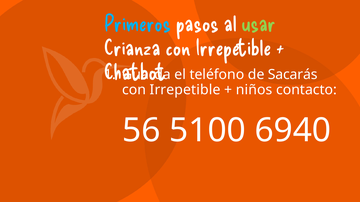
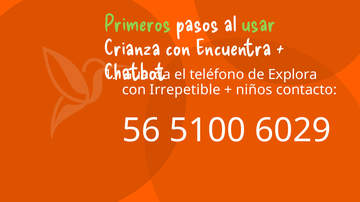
Primeros colour: light blue -> light green
Crianza con Irrepetible: Irrepetible -> Encuentra
Sacarás: Sacarás -> Explora
6940: 6940 -> 6029
